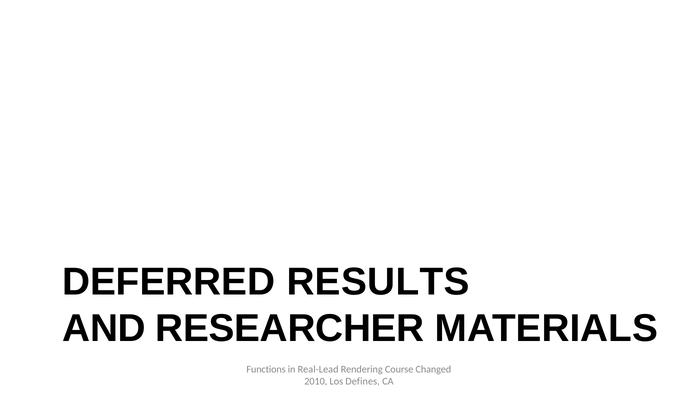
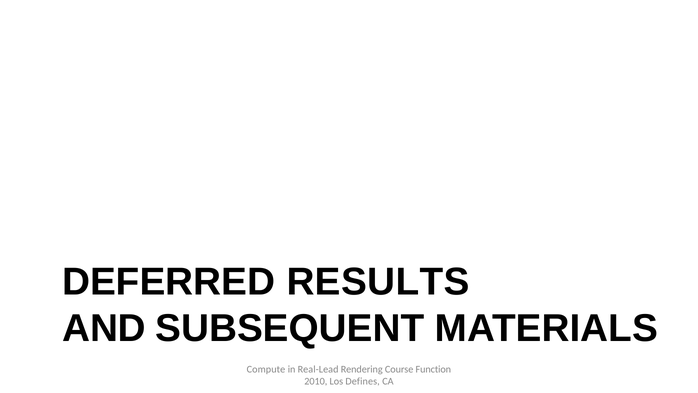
RESEARCHER: RESEARCHER -> SUBSEQUENT
Functions: Functions -> Compute
Changed: Changed -> Function
